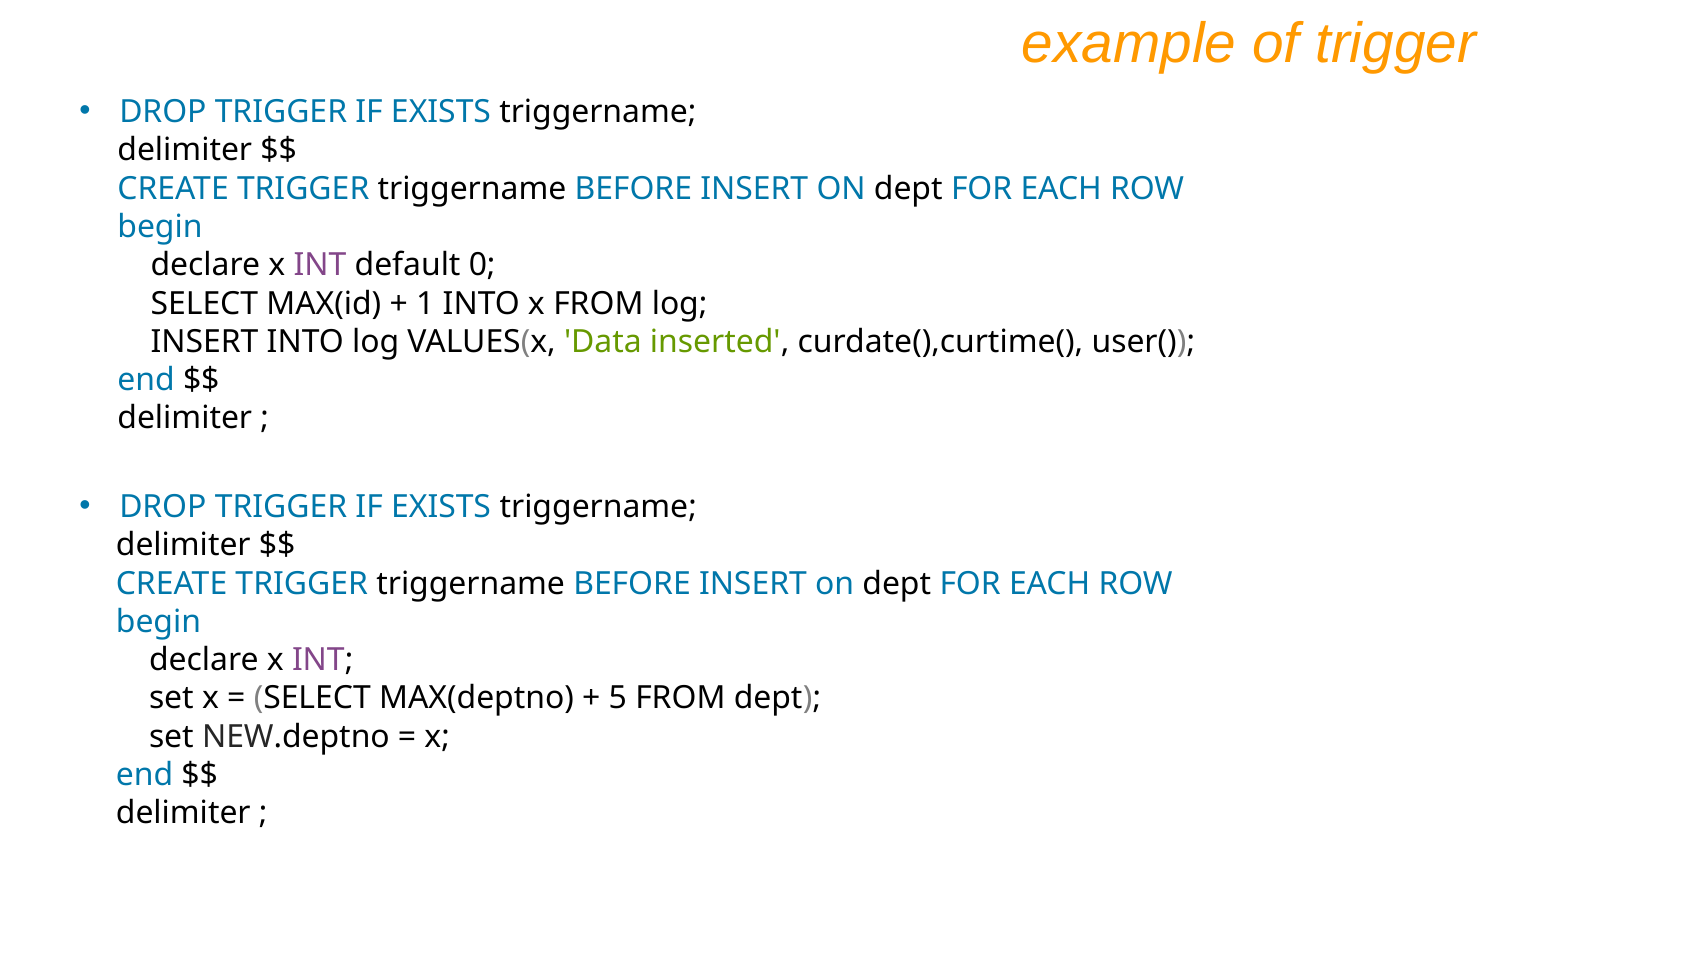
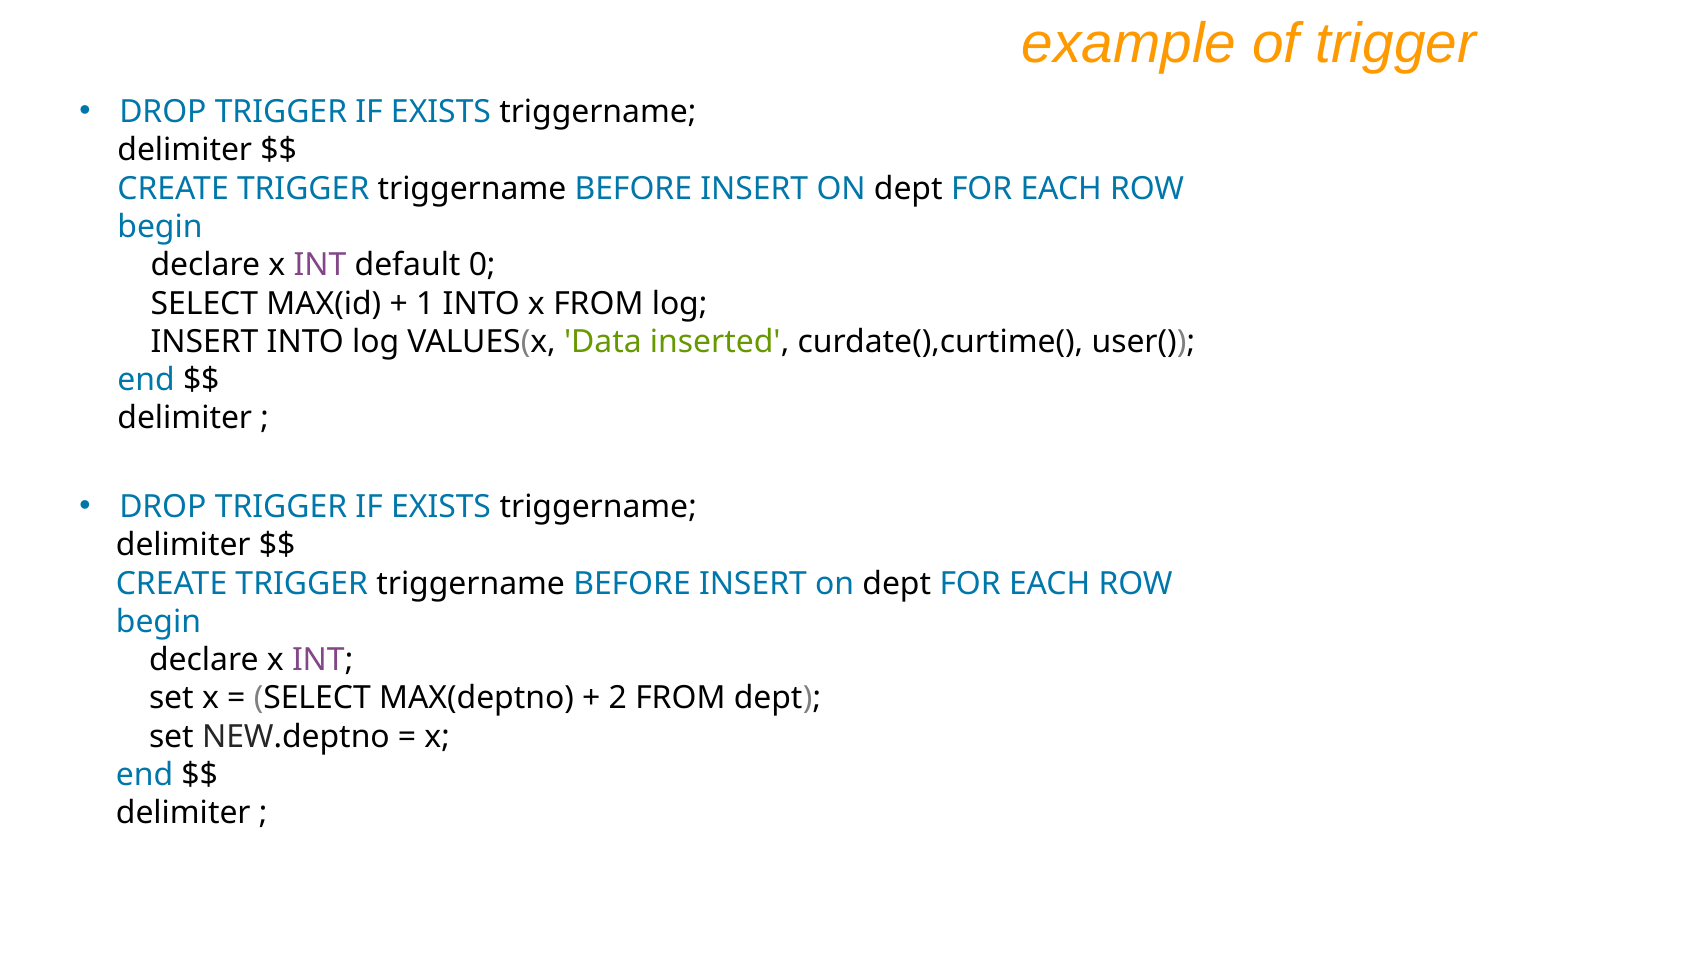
5: 5 -> 2
